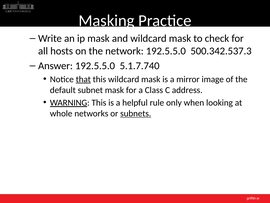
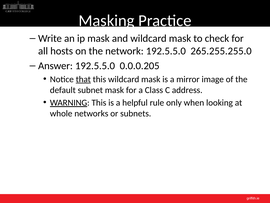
500.342.537.3: 500.342.537.3 -> 265.255.255.0
5.1.7.740: 5.1.7.740 -> 0.0.0.205
subnets underline: present -> none
